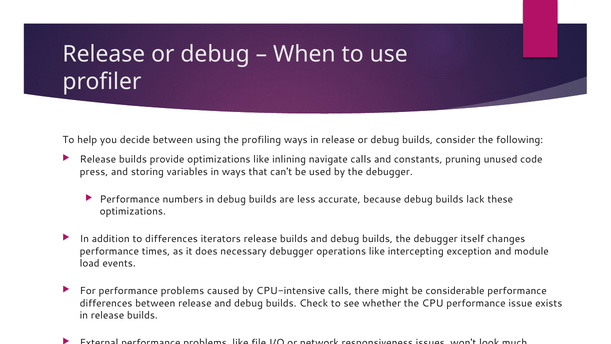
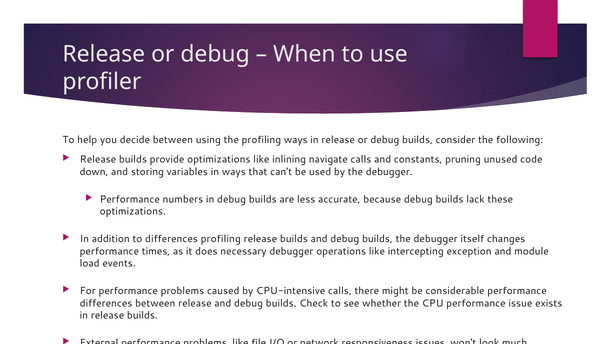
press: press -> down
differences iterators: iterators -> profiling
